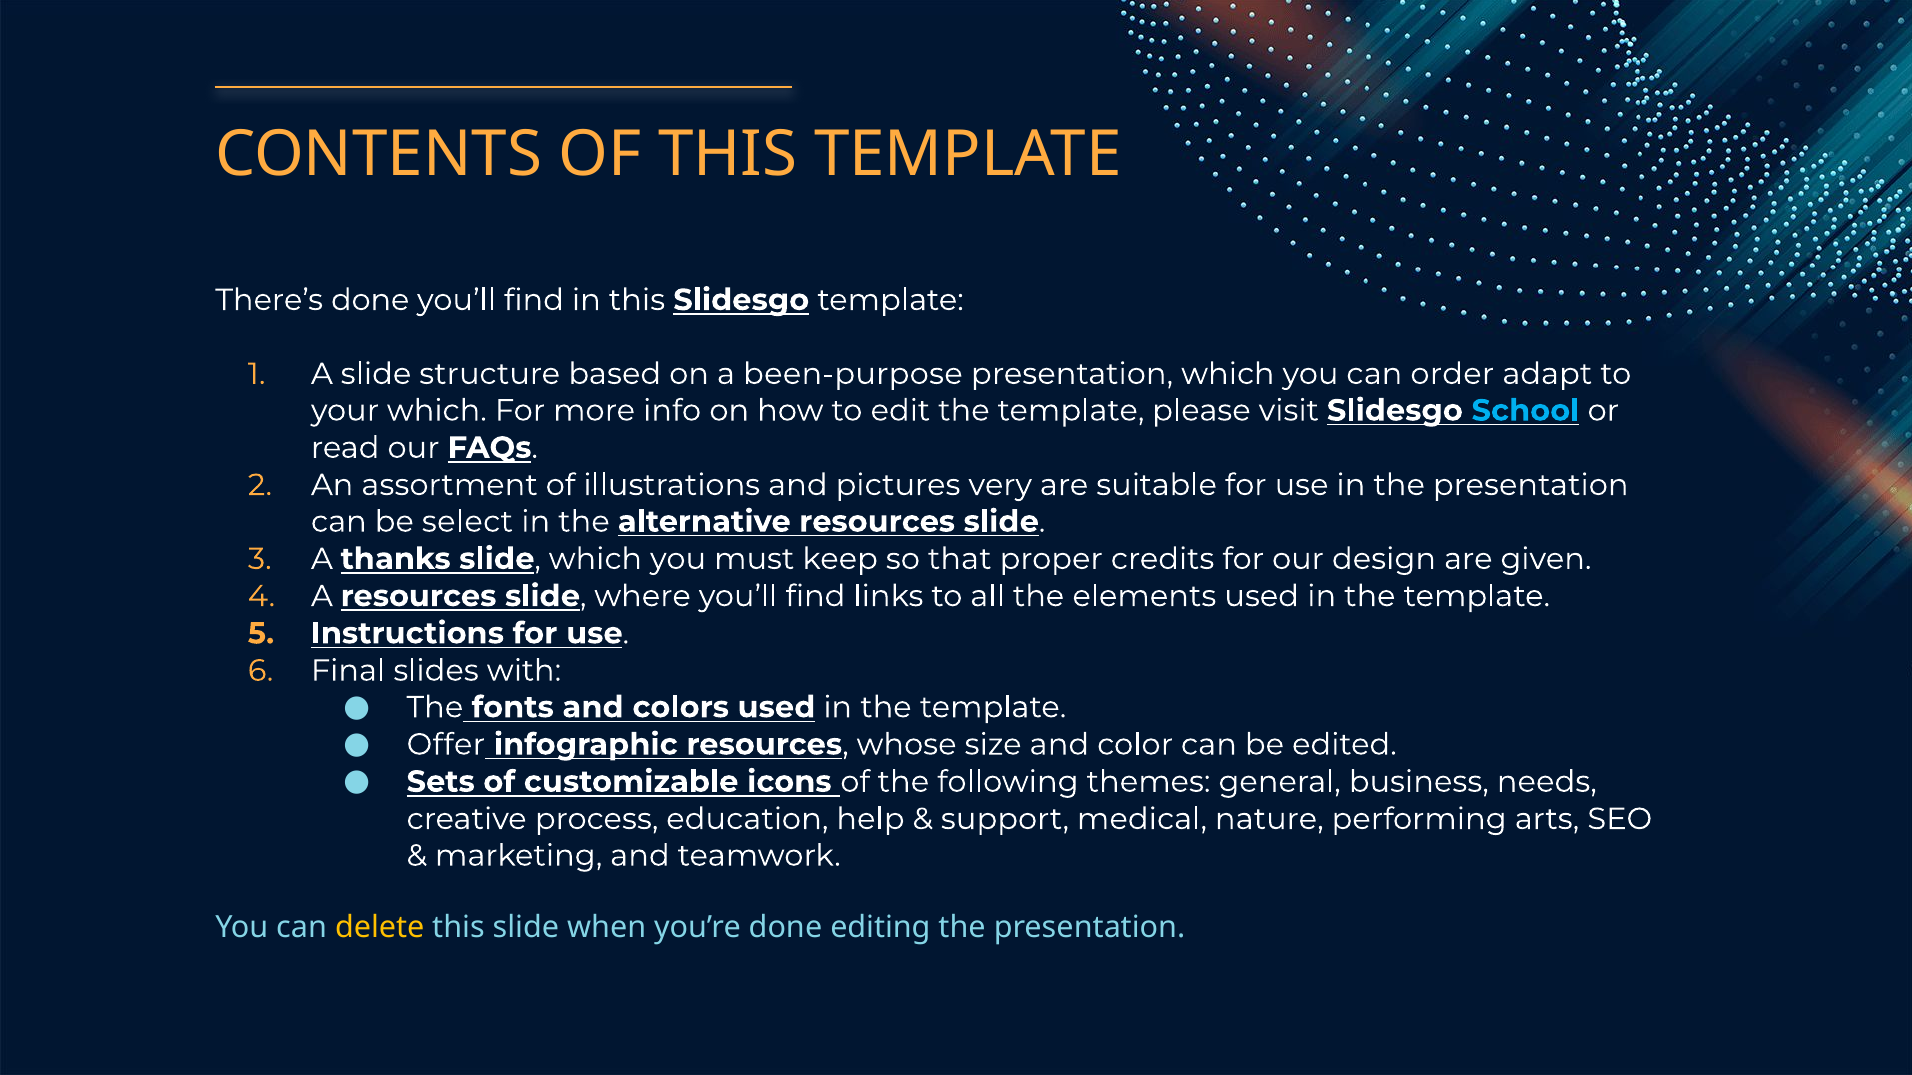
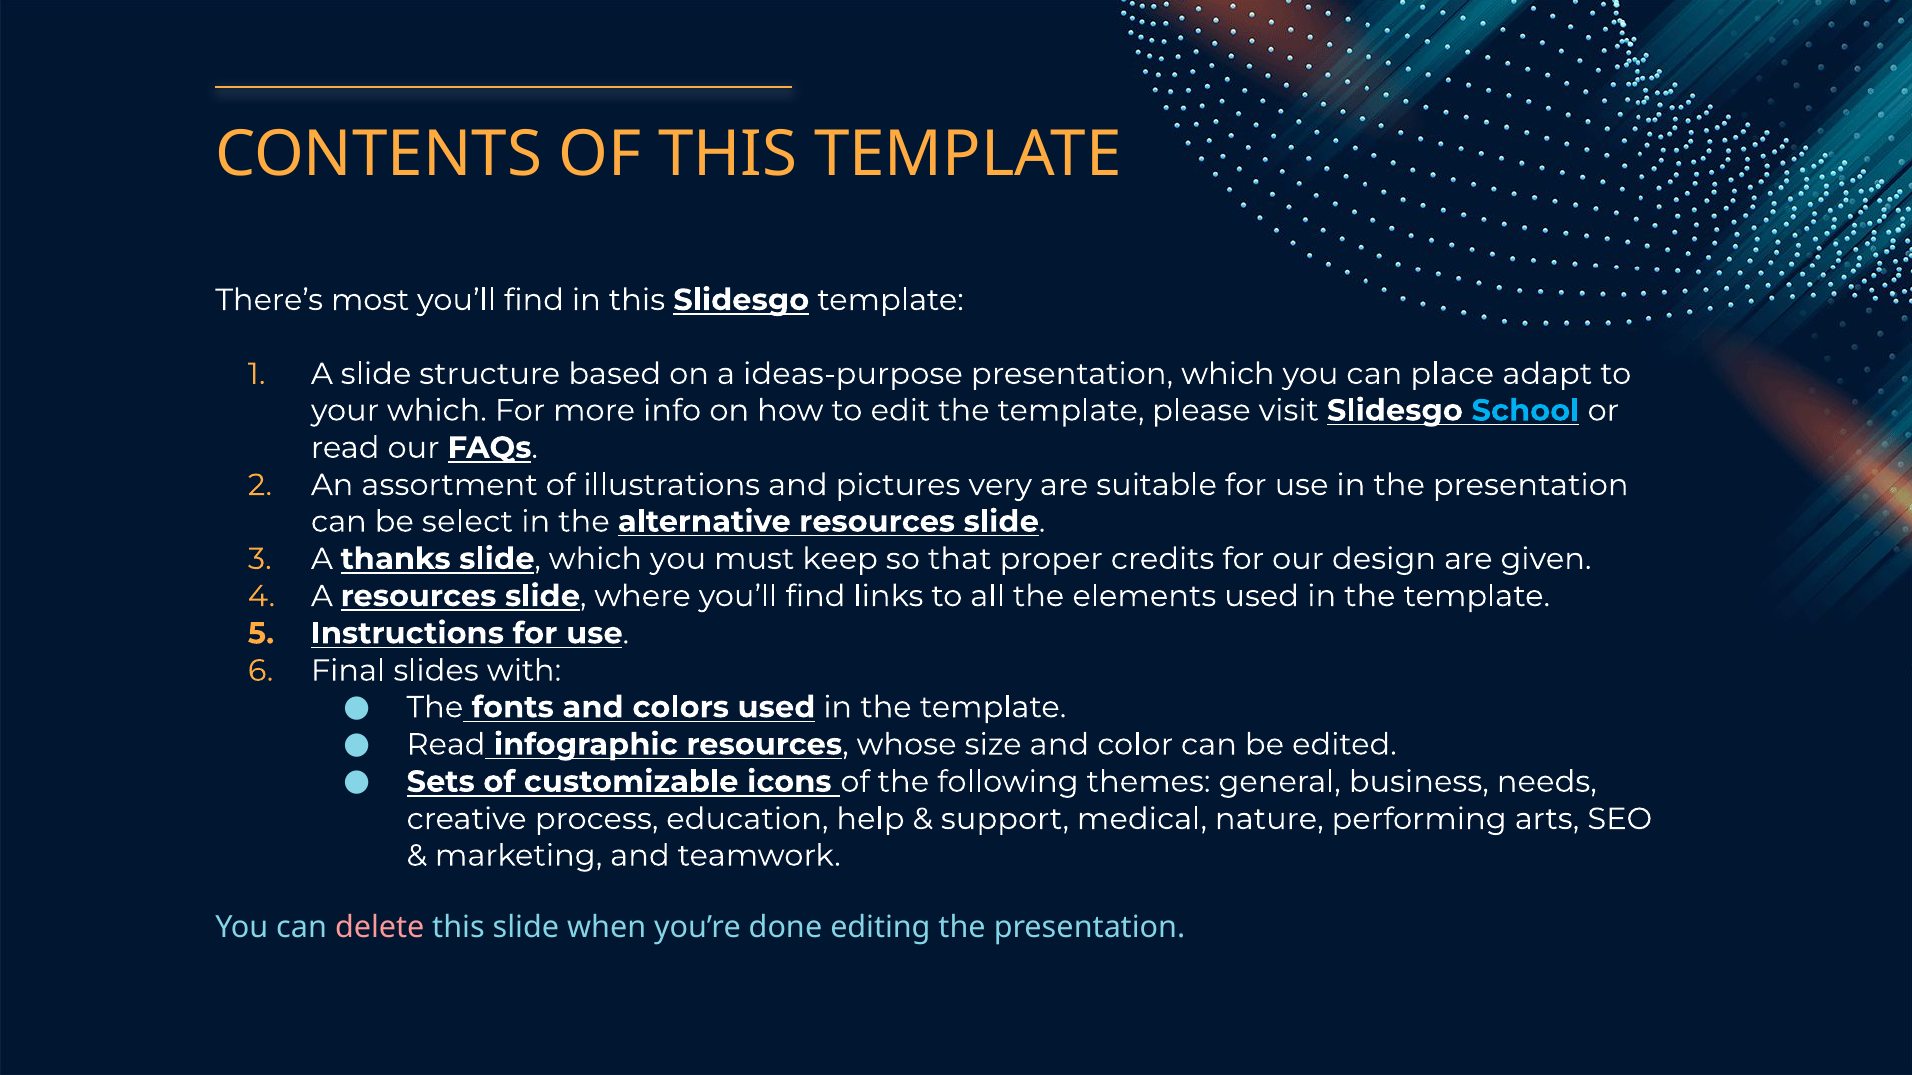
There’s done: done -> most
been-purpose: been-purpose -> ideas-purpose
order: order -> place
Offer at (446, 745): Offer -> Read
delete colour: yellow -> pink
